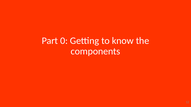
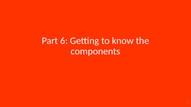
0: 0 -> 6
